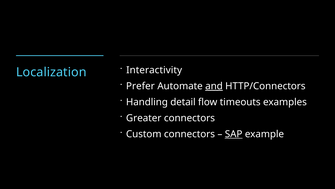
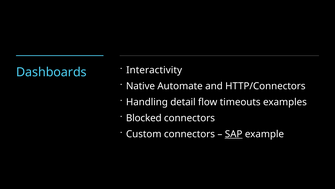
Localization: Localization -> Dashboards
Prefer: Prefer -> Native
and underline: present -> none
Greater: Greater -> Blocked
